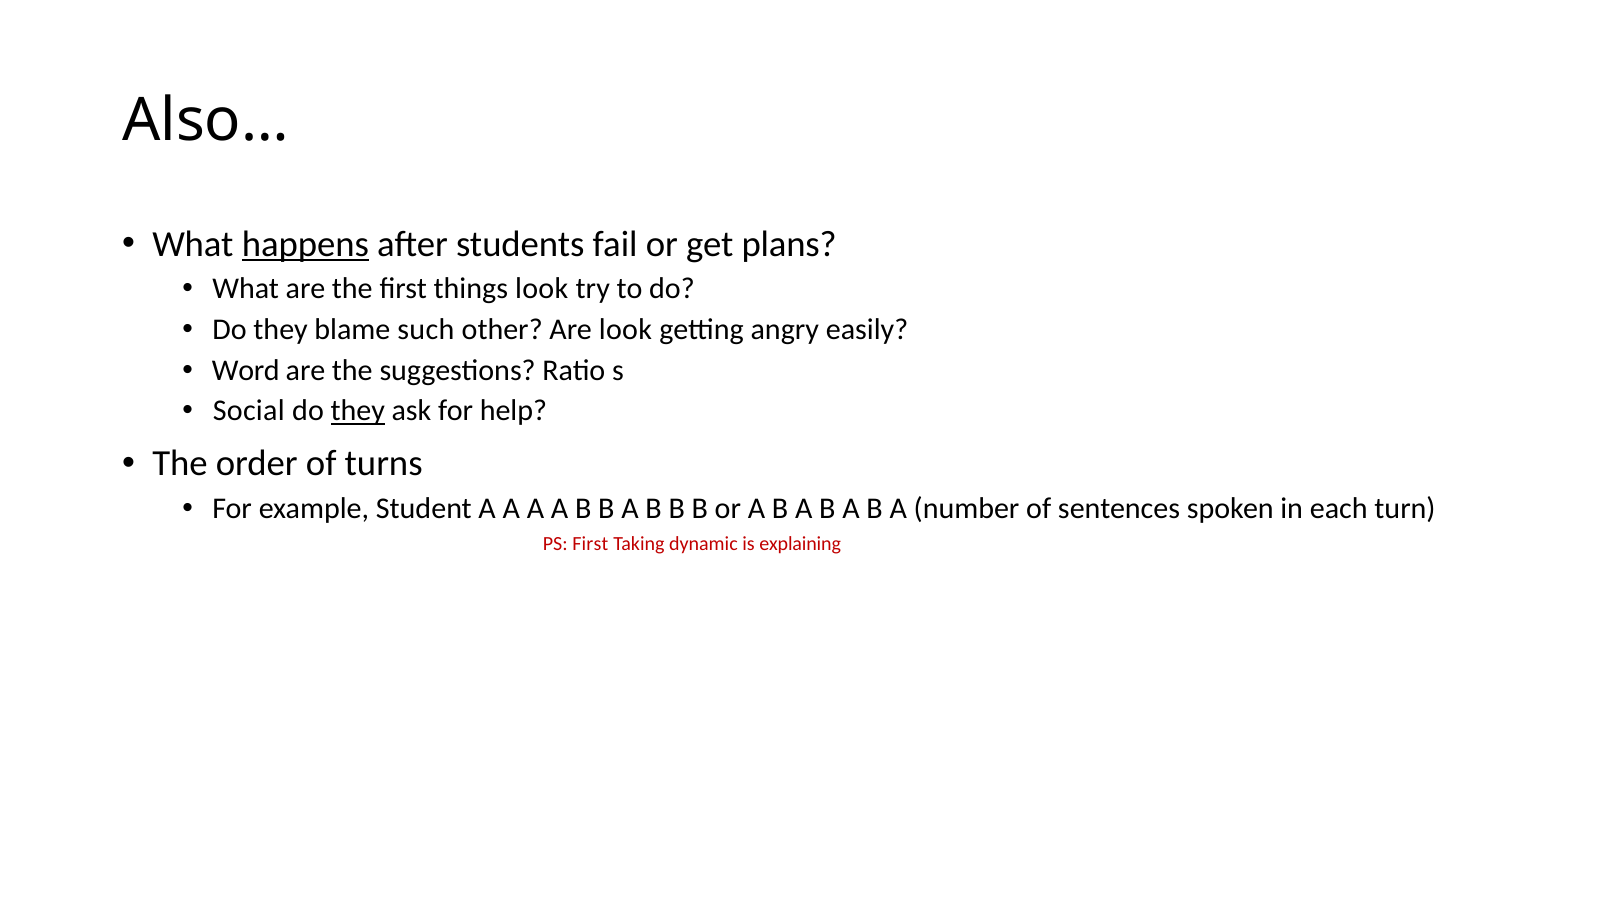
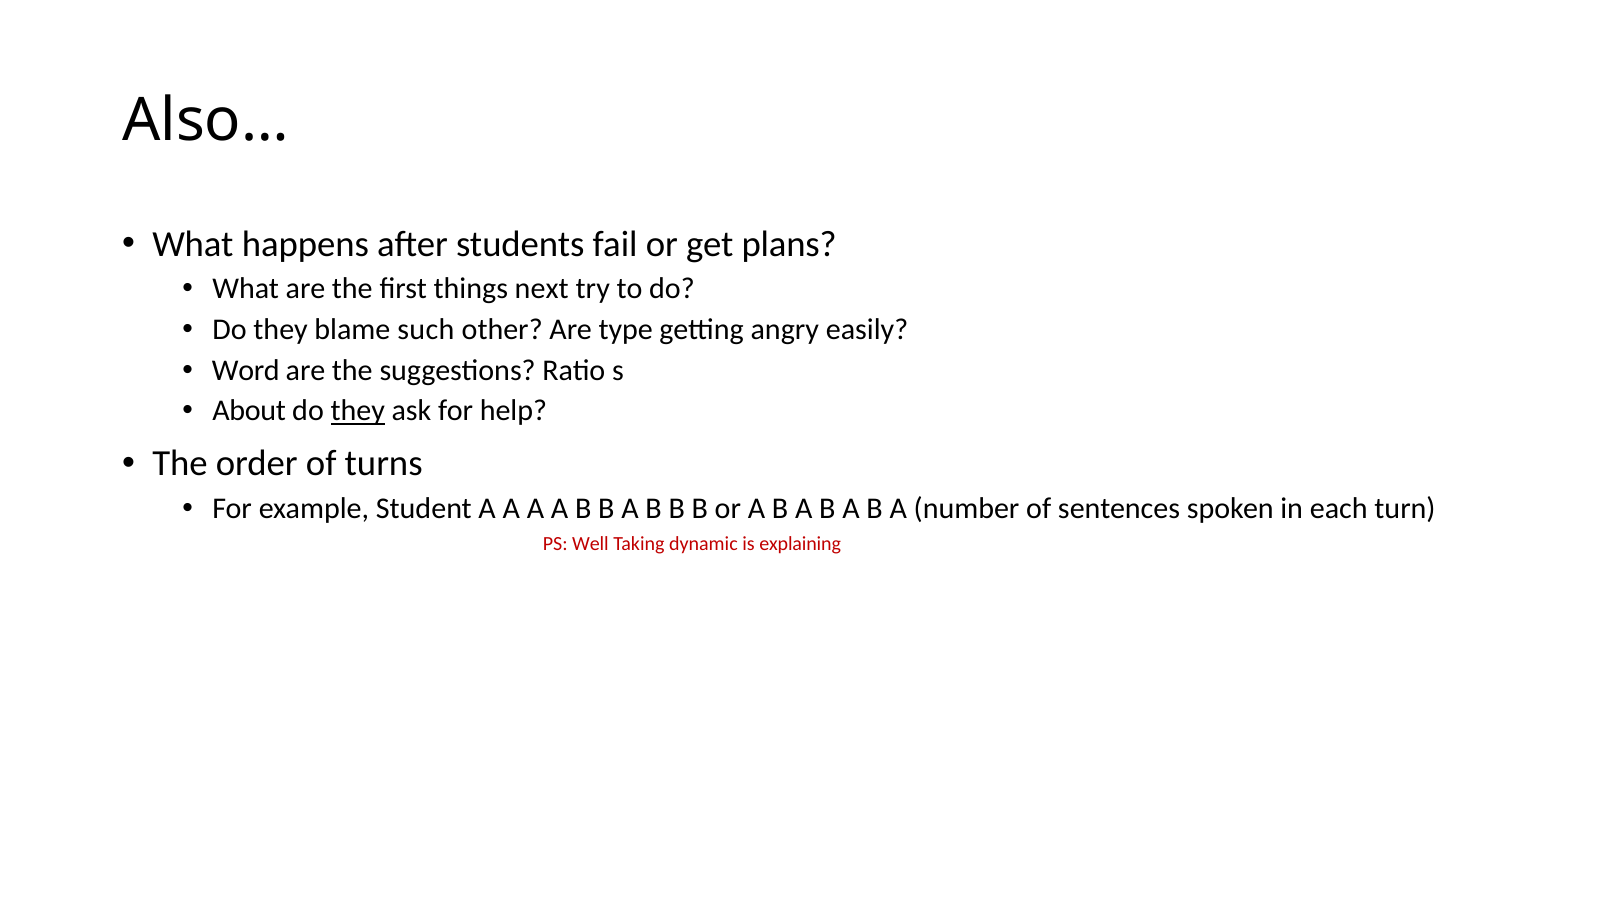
happens underline: present -> none
things look: look -> next
Are look: look -> type
Social: Social -> About
PS First: First -> Well
